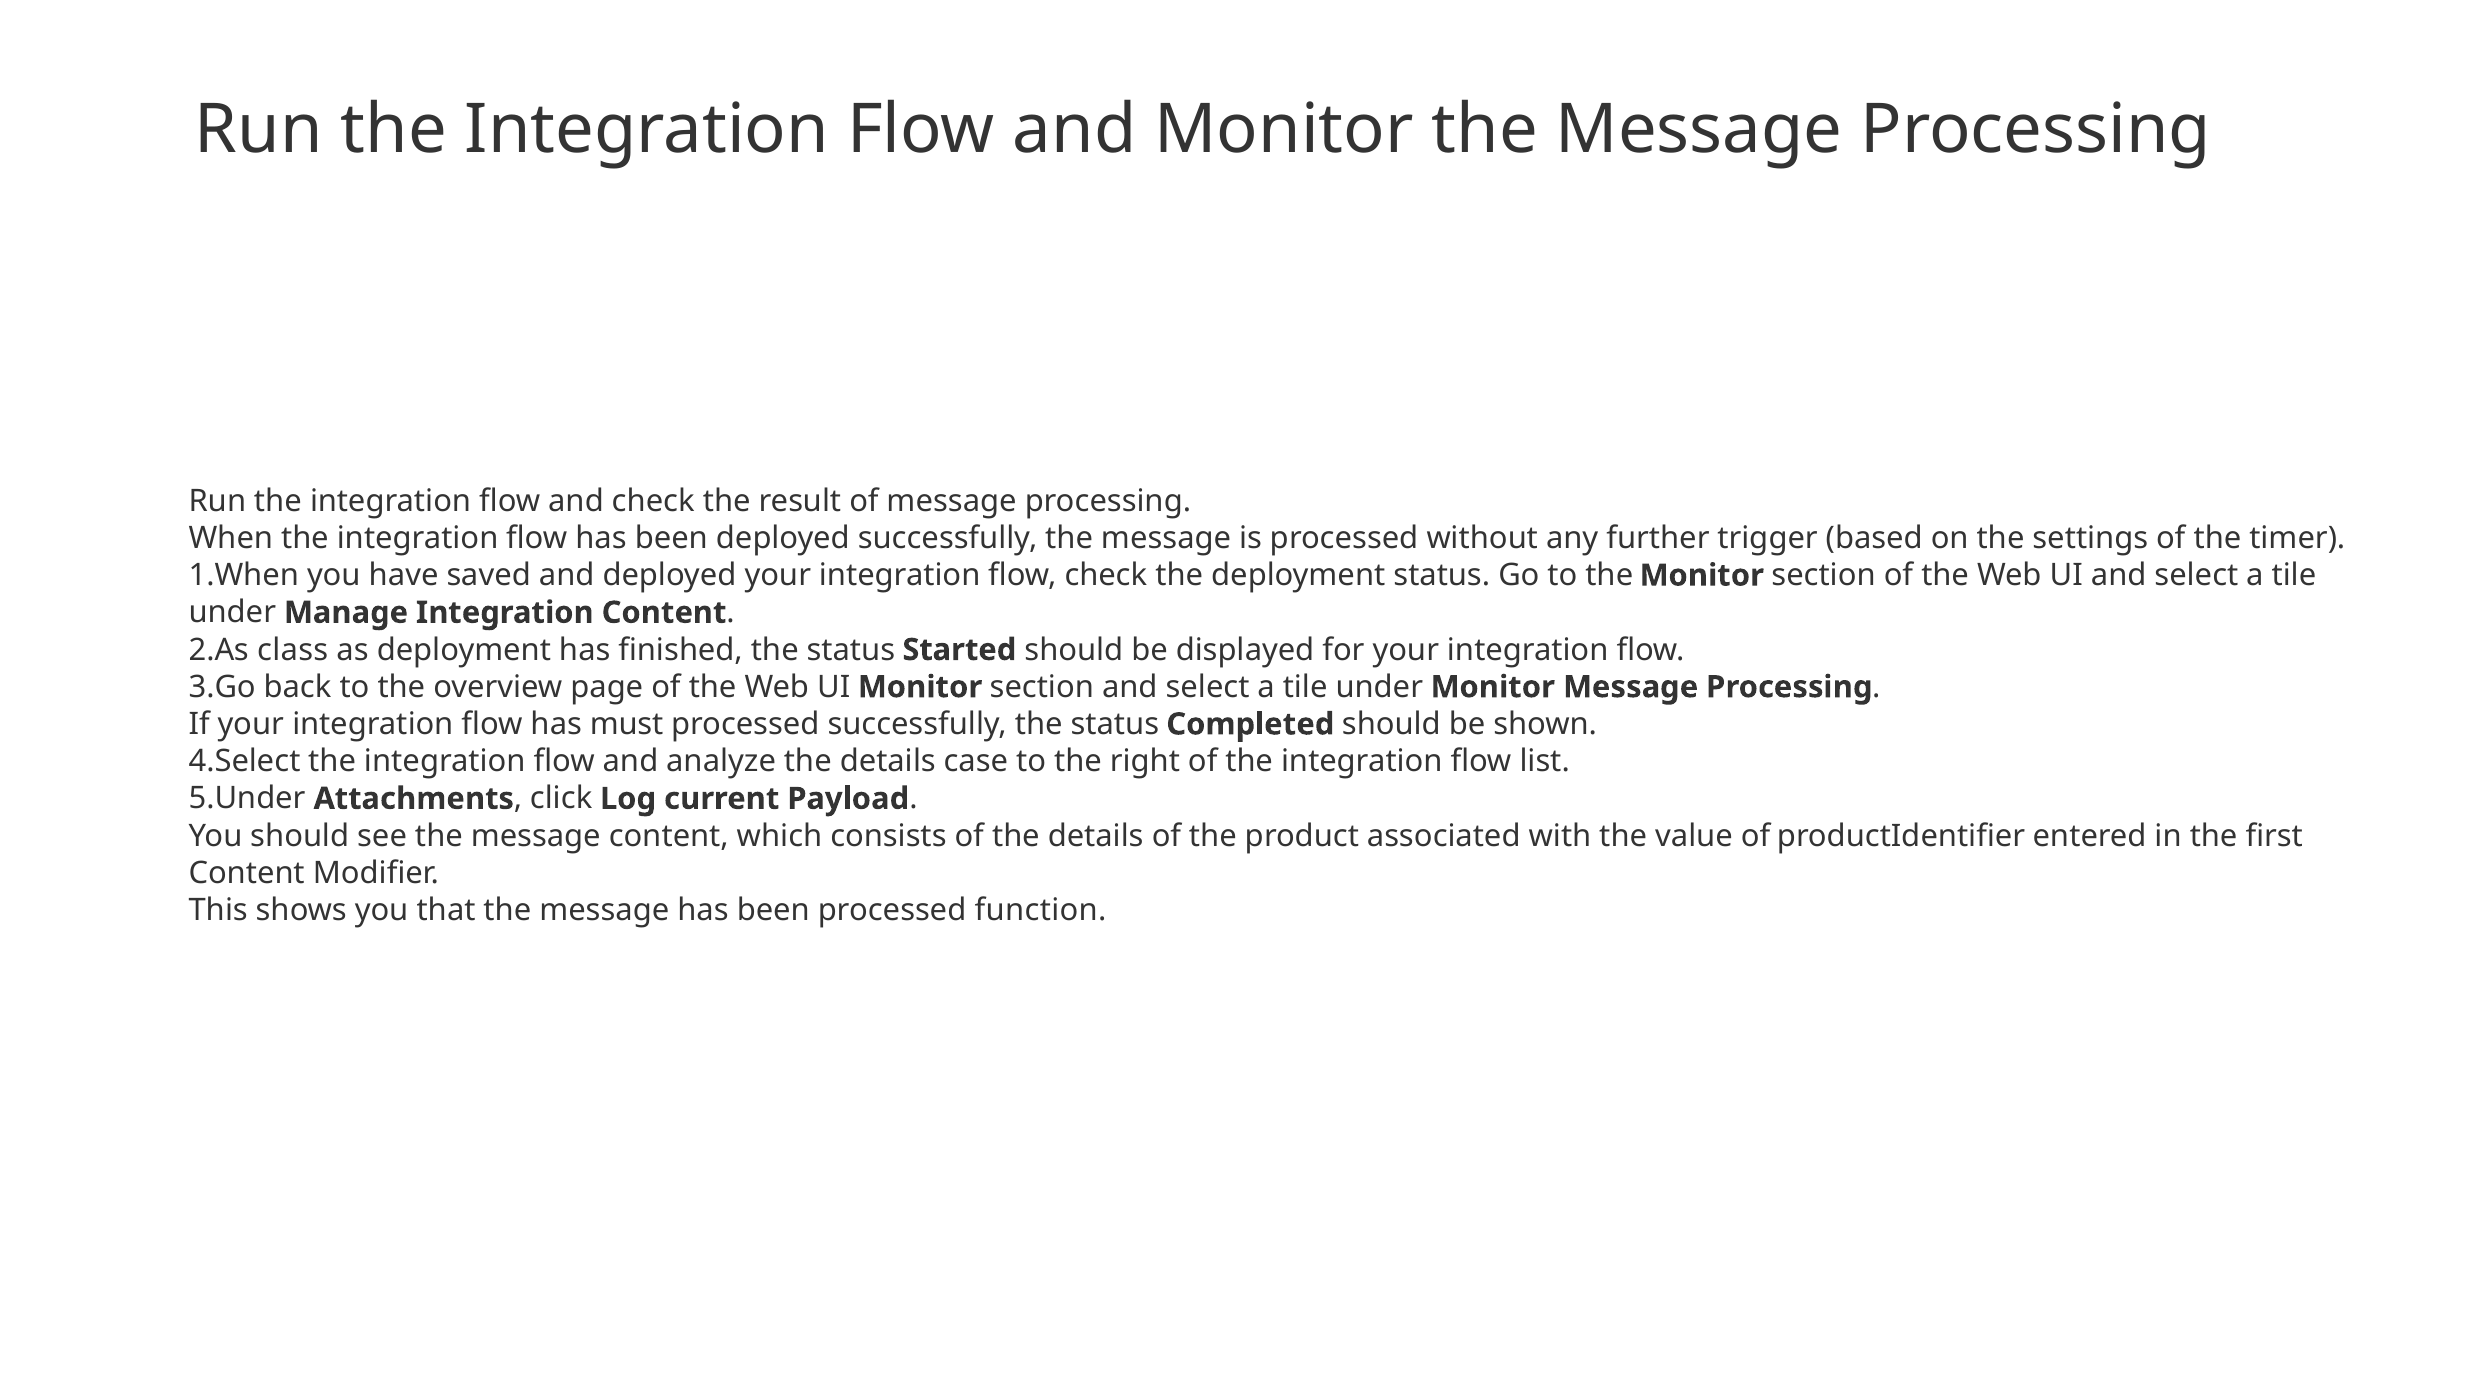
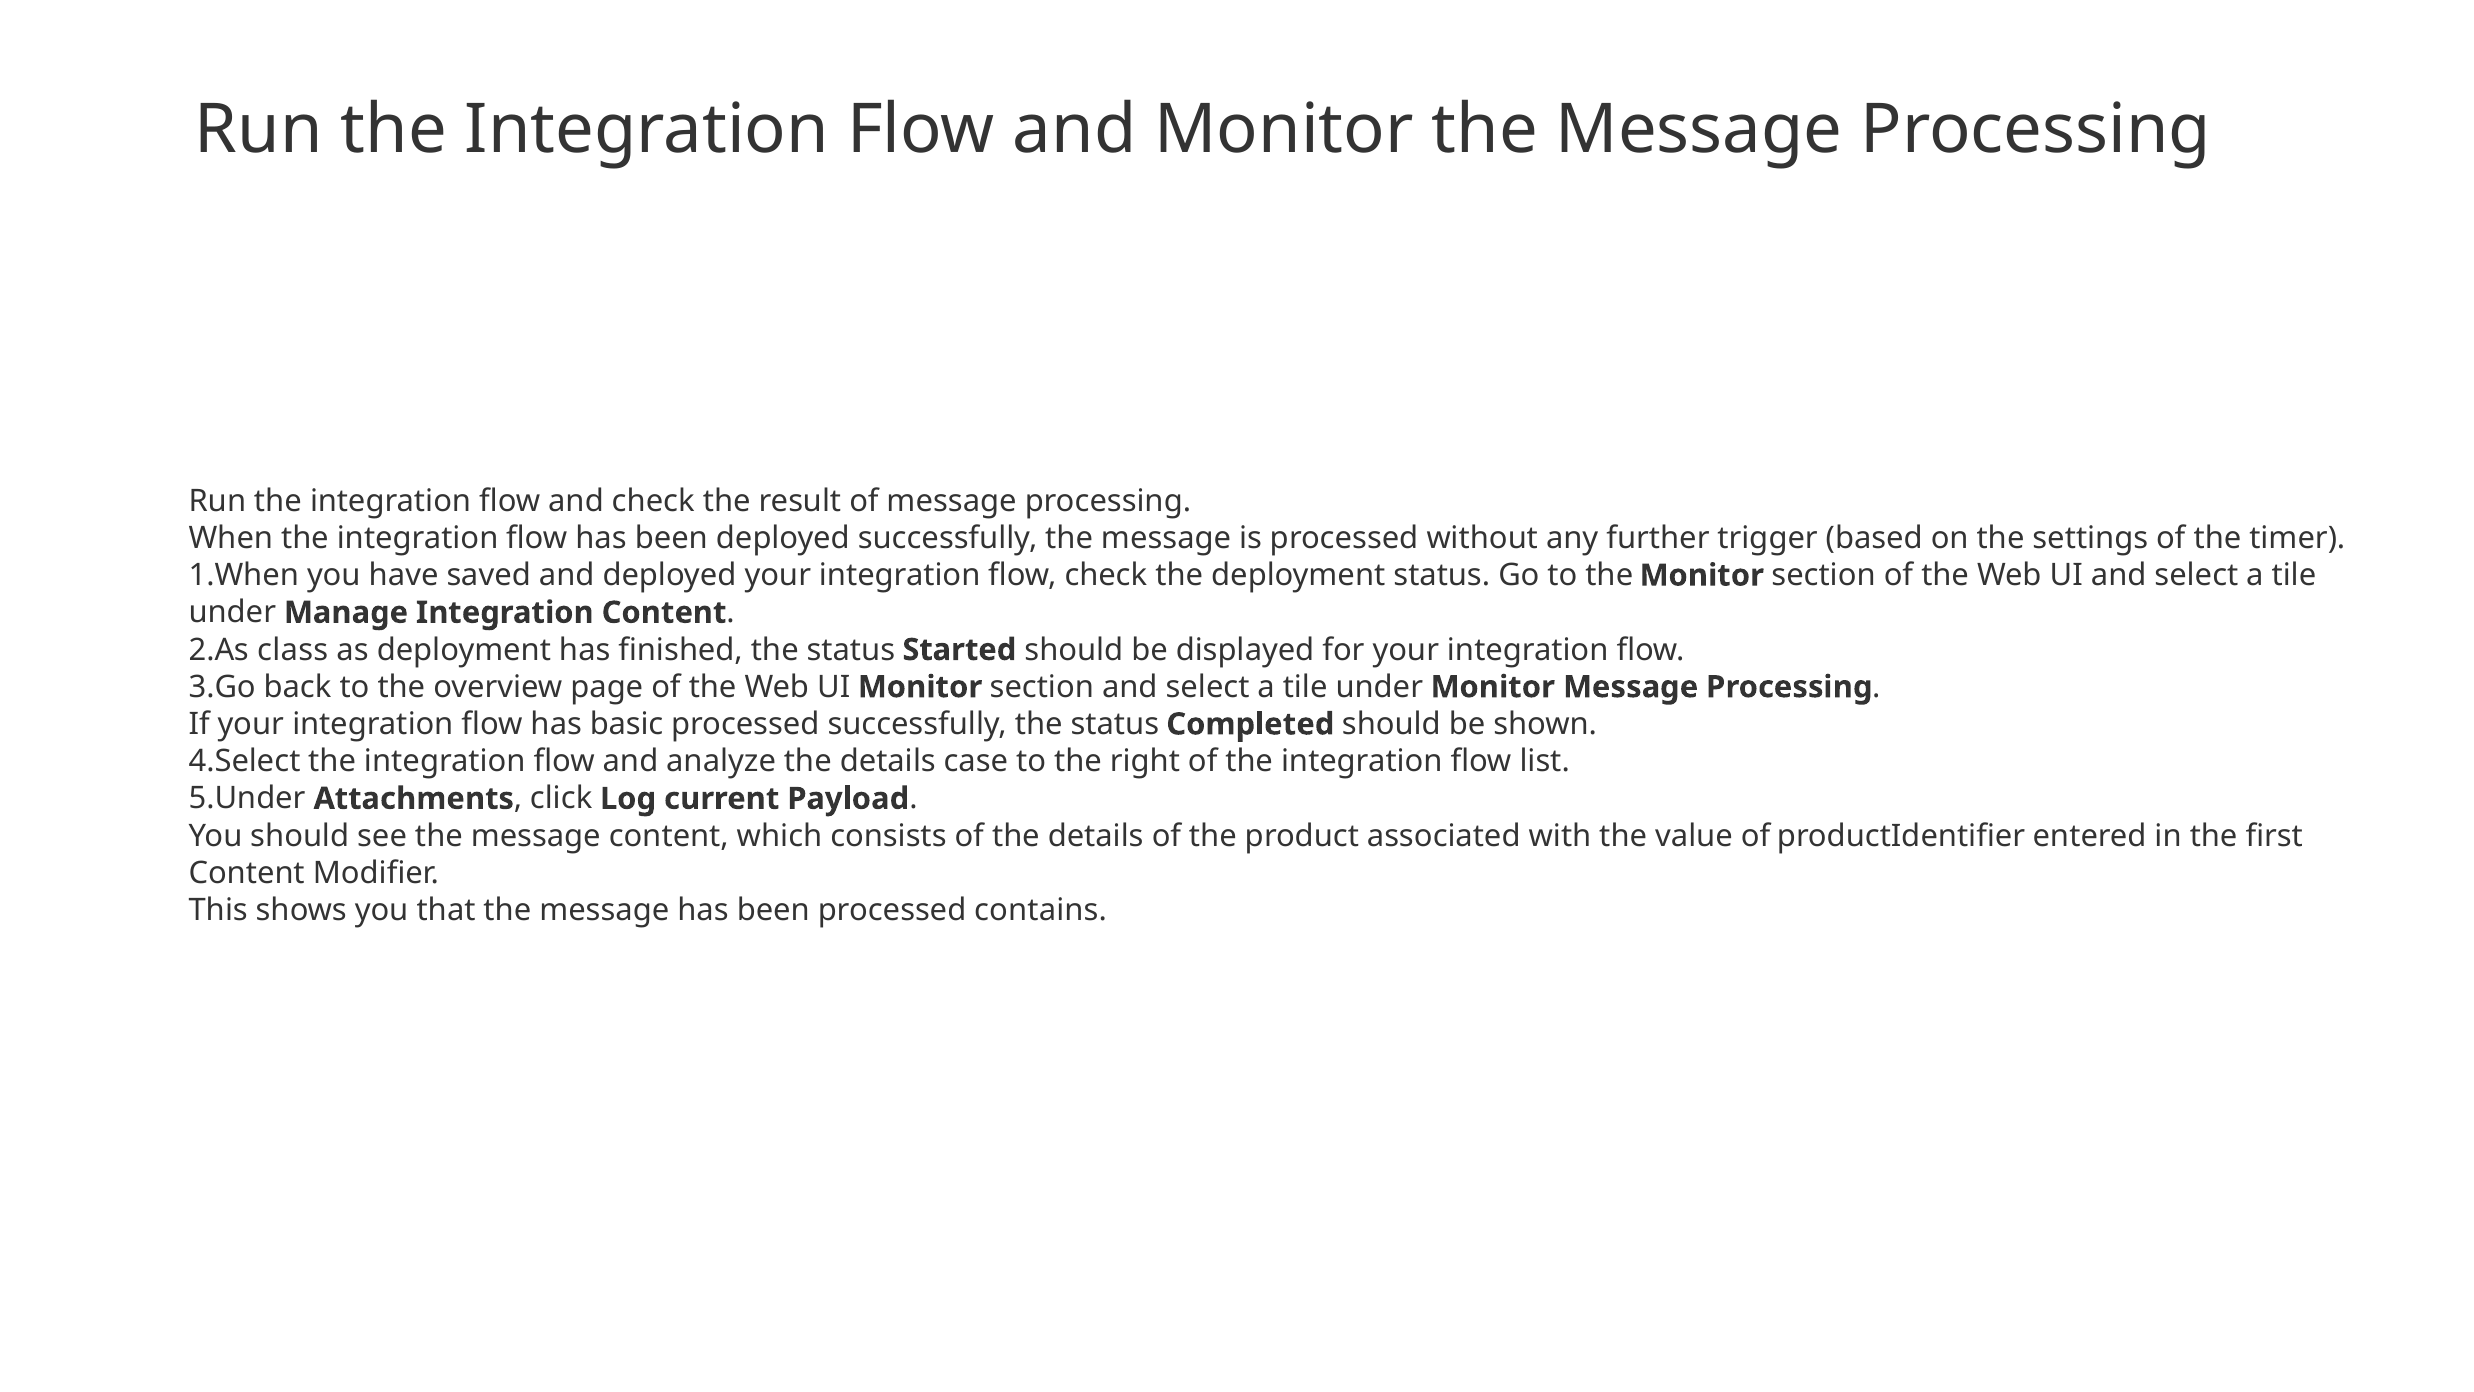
must: must -> basic
function: function -> contains
